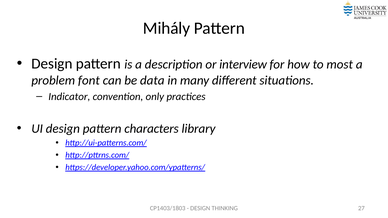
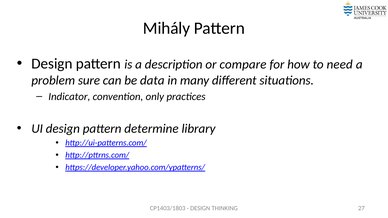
interview: interview -> compare
most: most -> need
font: font -> sure
characters: characters -> determine
